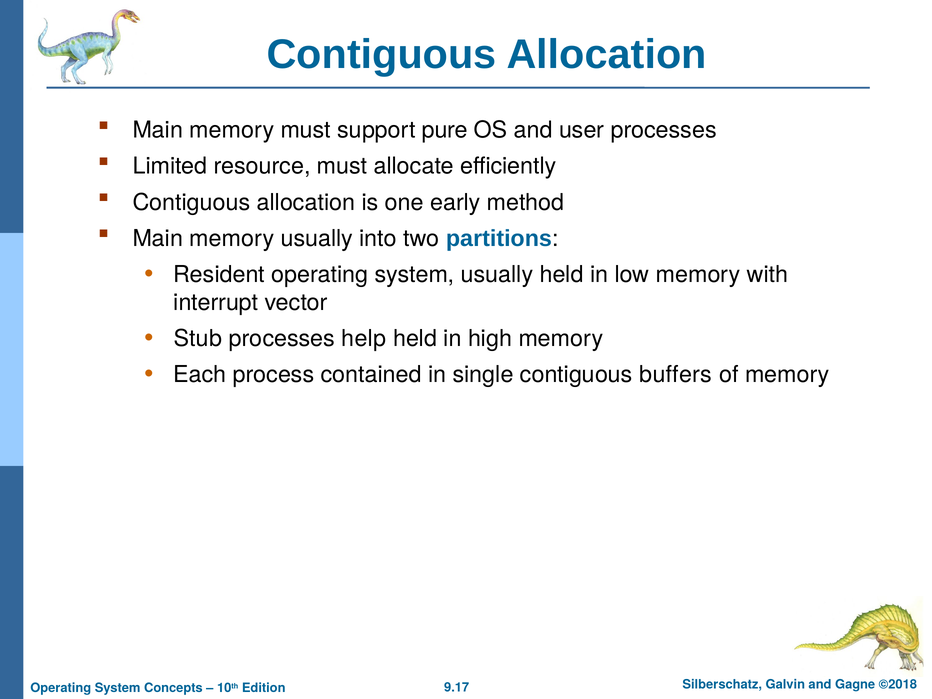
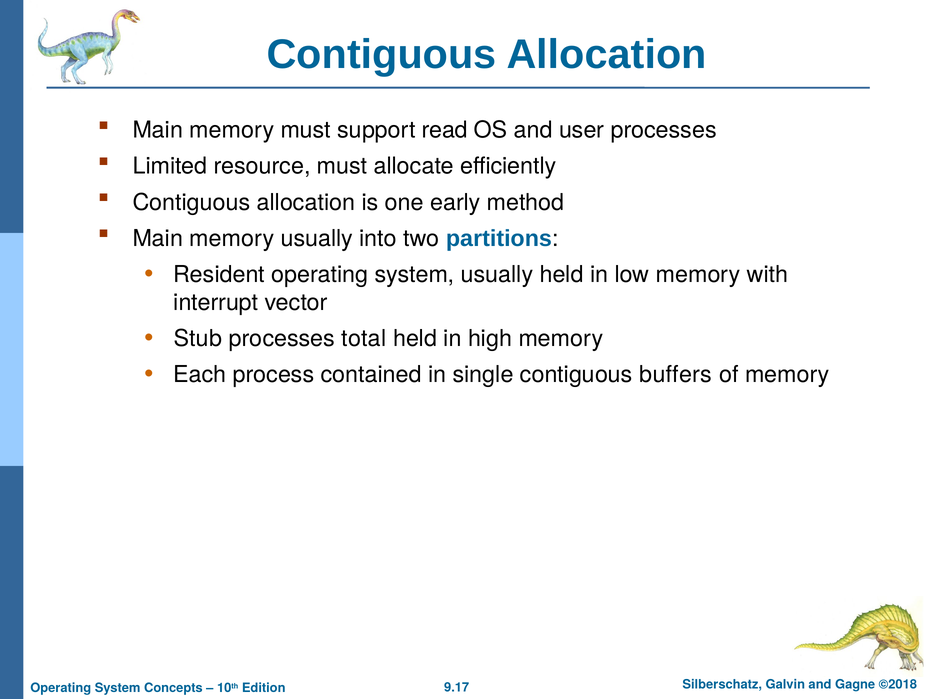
pure: pure -> read
help: help -> total
